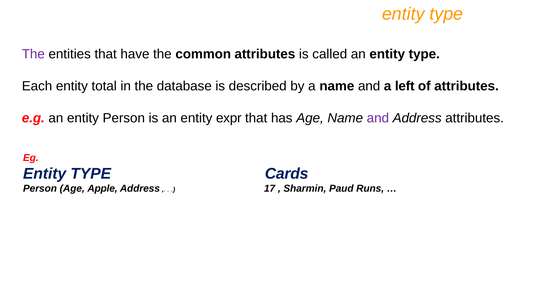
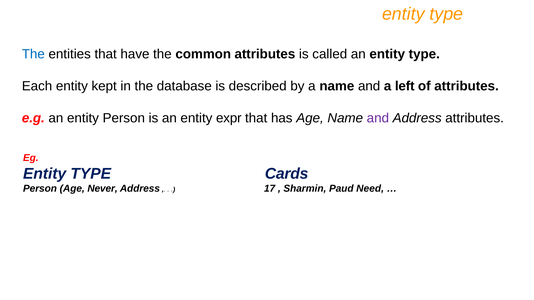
The at (33, 54) colour: purple -> blue
total: total -> kept
Apple: Apple -> Never
Runs: Runs -> Need
